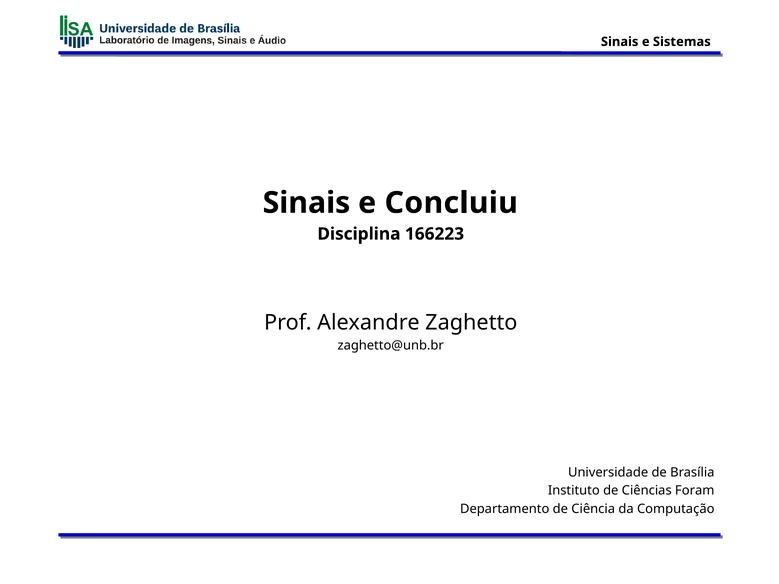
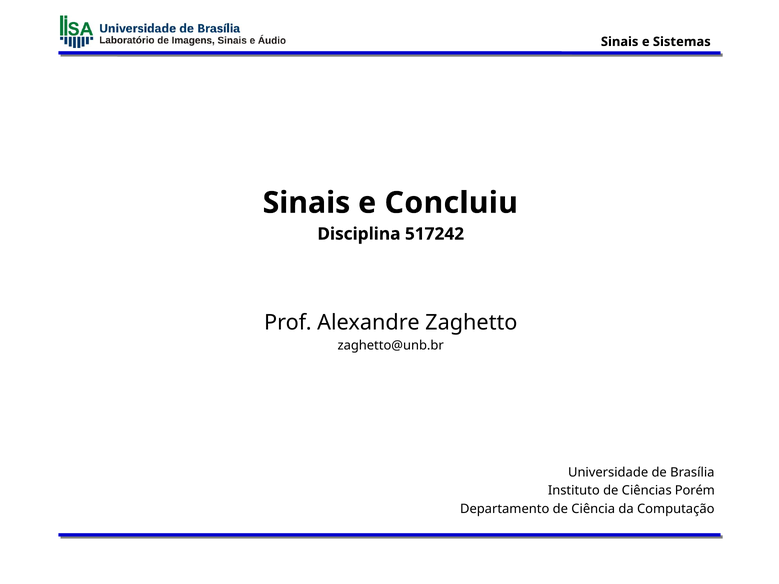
166223: 166223 -> 517242
Foram: Foram -> Porém
